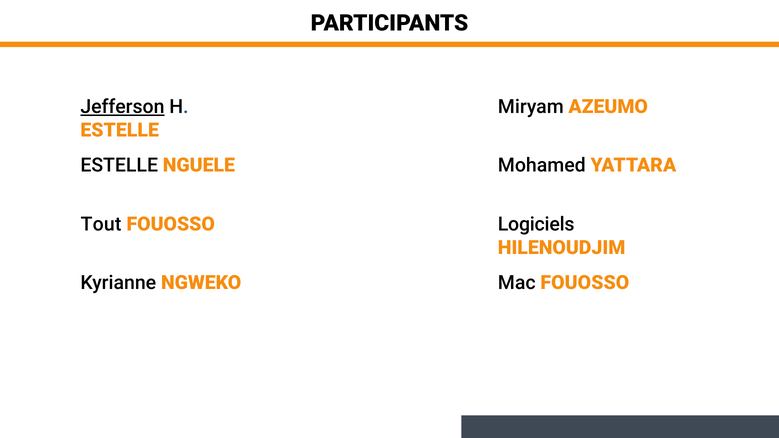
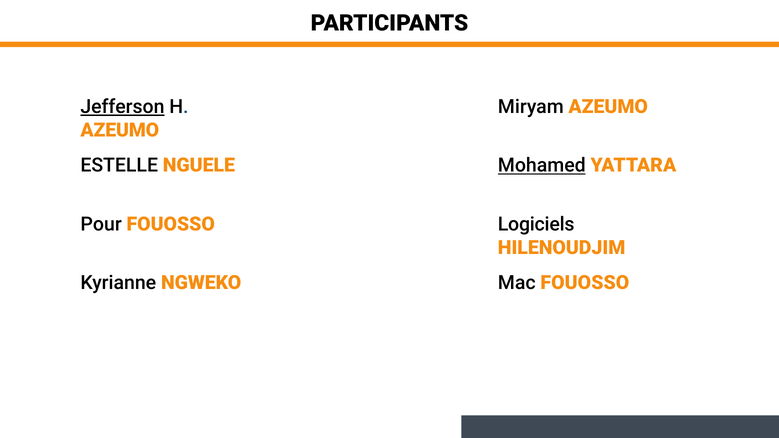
ESTELLE at (120, 130): ESTELLE -> AZEUMO
Mohamed underline: none -> present
Tout: Tout -> Pour
